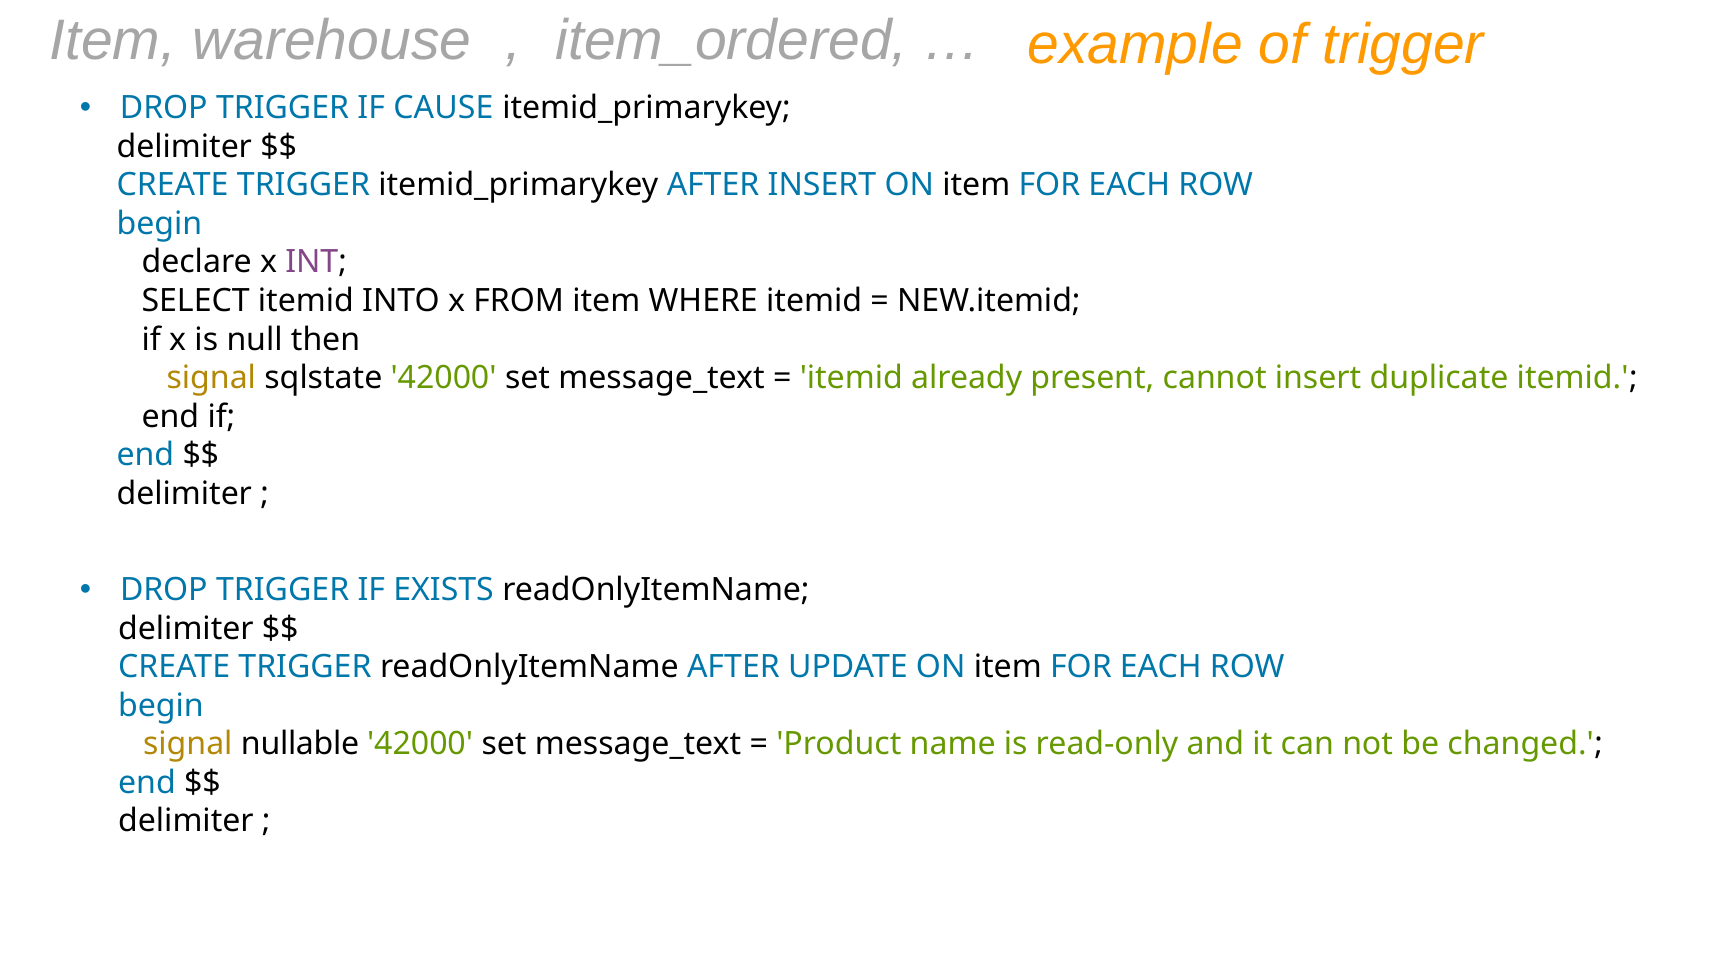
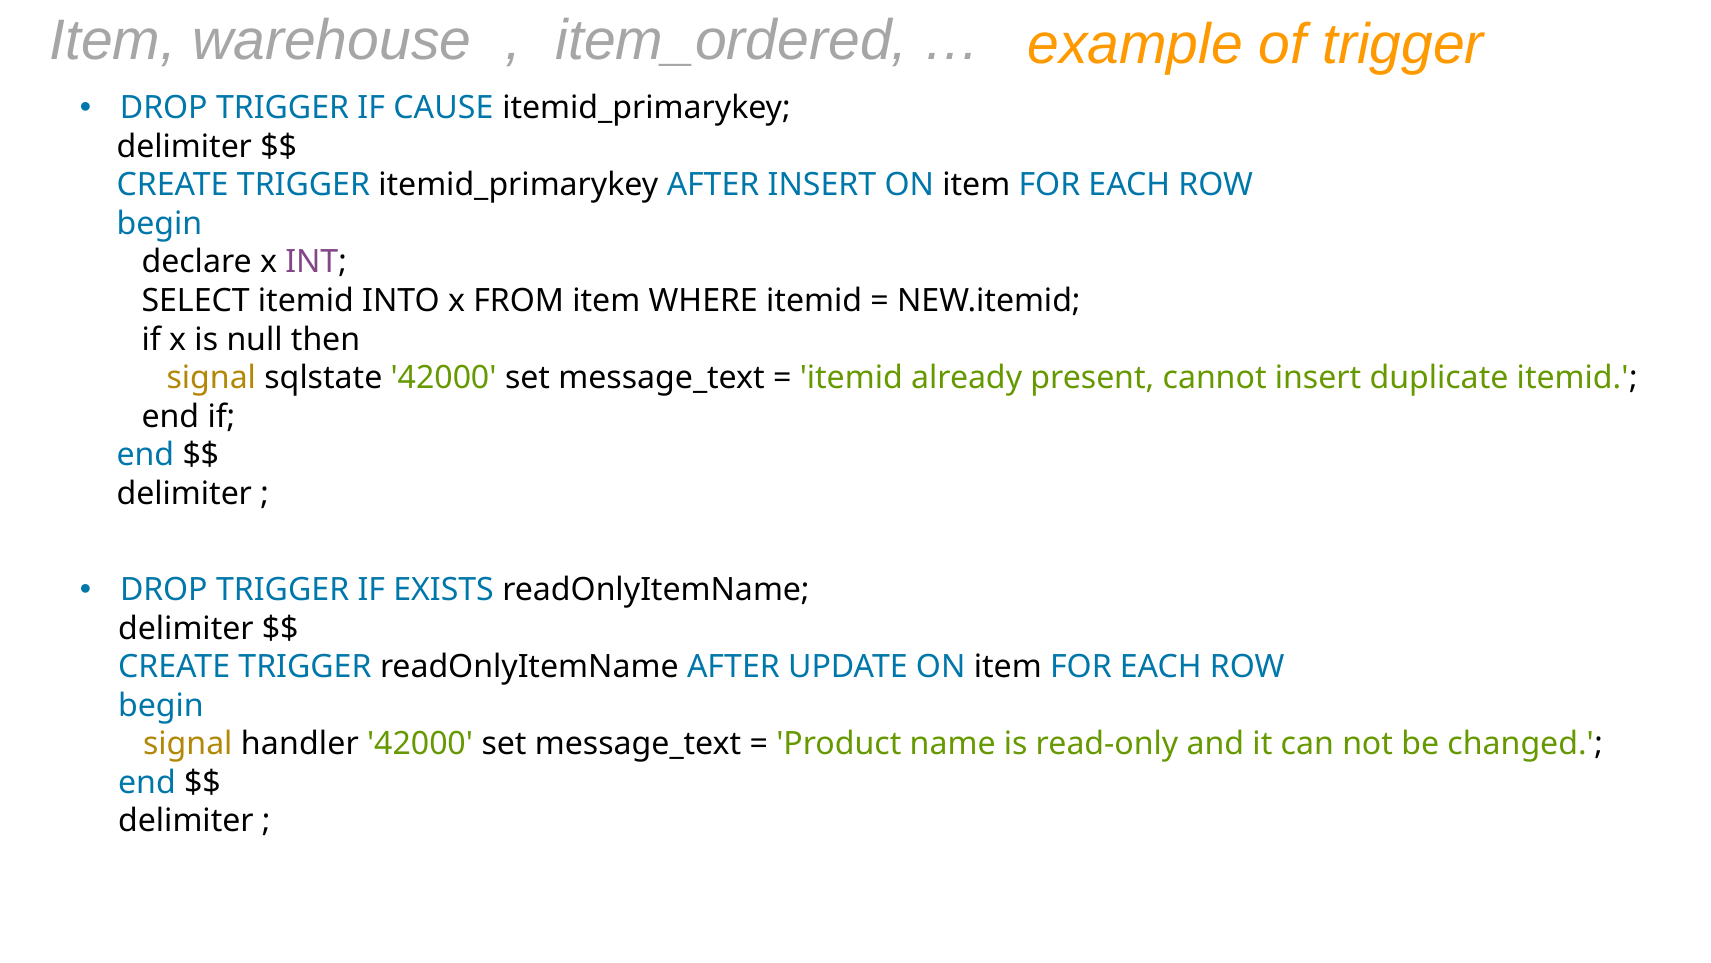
nullable: nullable -> handler
